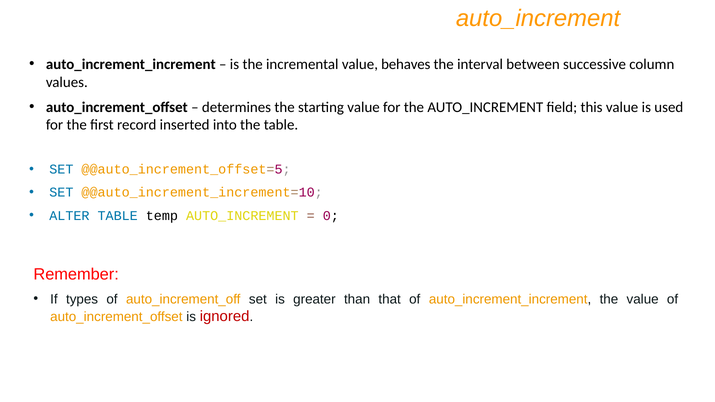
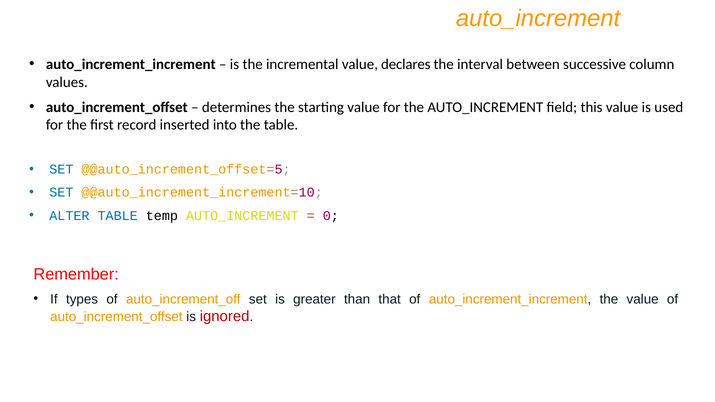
behaves: behaves -> declares
